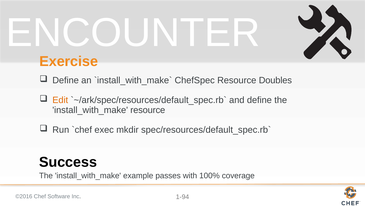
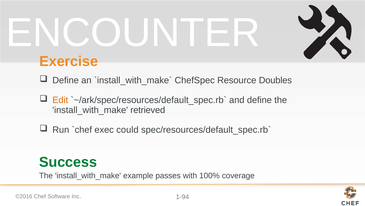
install_with_make resource: resource -> retrieved
mkdir: mkdir -> could
Success colour: black -> green
